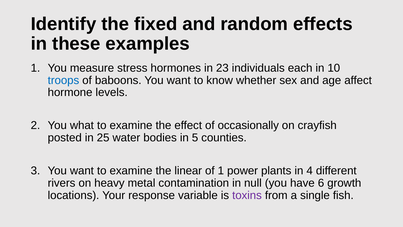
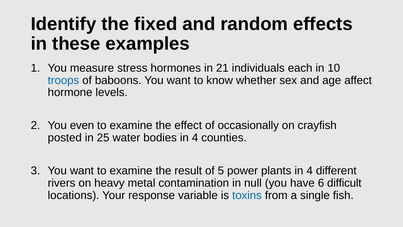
23: 23 -> 21
what: what -> even
bodies in 5: 5 -> 4
linear: linear -> result
of 1: 1 -> 5
growth: growth -> difficult
toxins colour: purple -> blue
